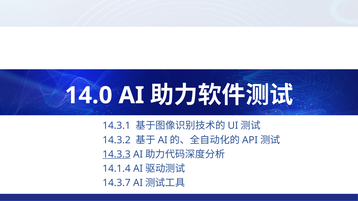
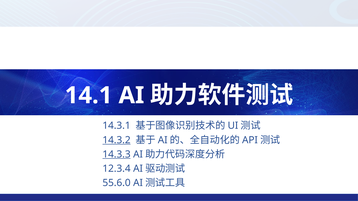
14.0: 14.0 -> 14.1
14.3.2 underline: none -> present
14.1.4: 14.1.4 -> 12.3.4
14.3.7: 14.3.7 -> 55.6.0
